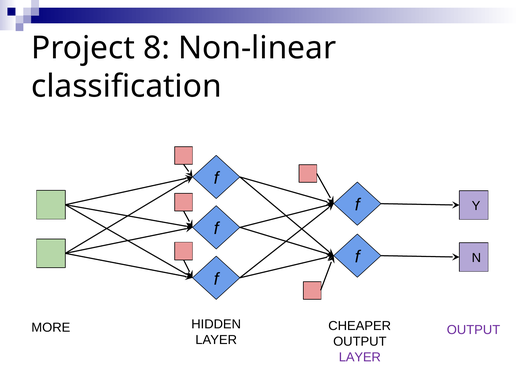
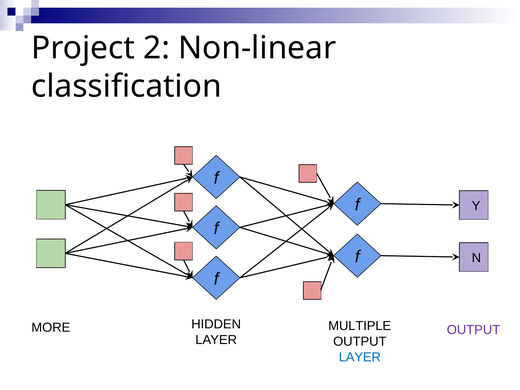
8: 8 -> 2
CHEAPER: CHEAPER -> MULTIPLE
LAYER at (360, 357) colour: purple -> blue
